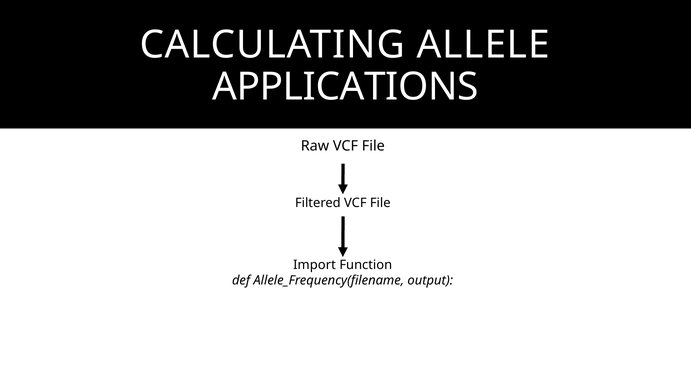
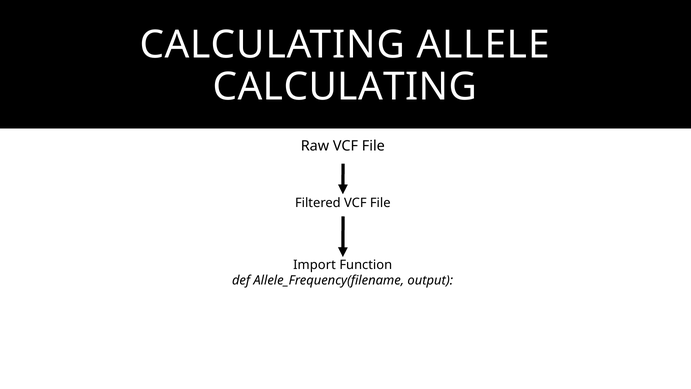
APPLICATIONS at (345, 87): APPLICATIONS -> CALCULATING
